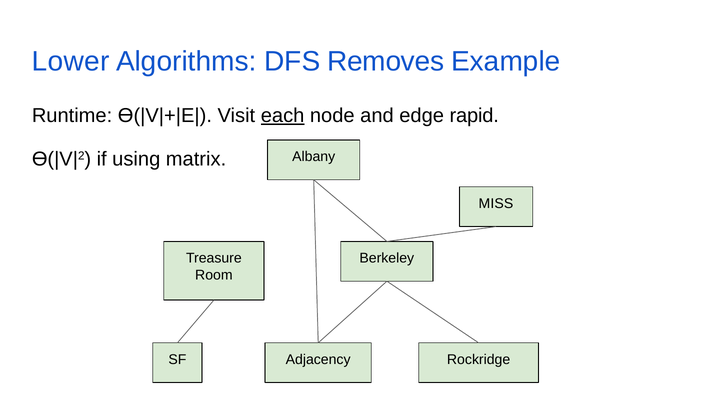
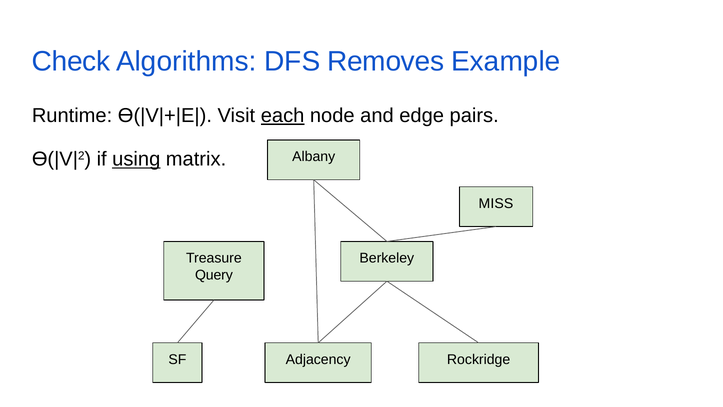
Lower: Lower -> Check
rapid: rapid -> pairs
using underline: none -> present
Room: Room -> Query
